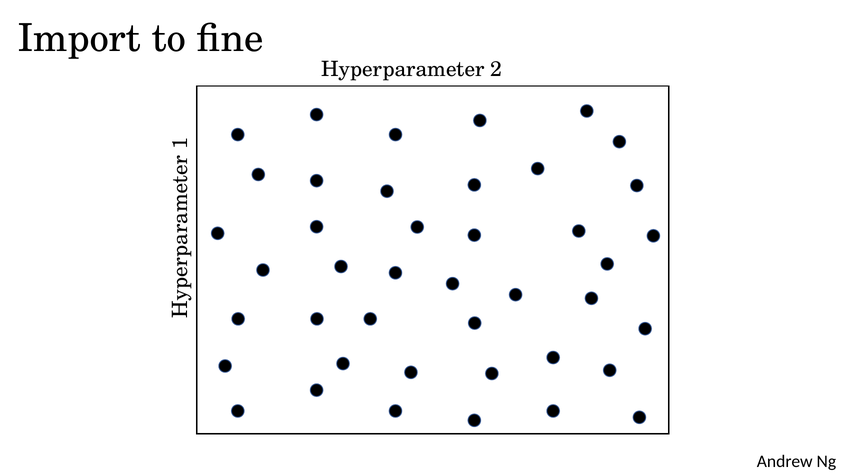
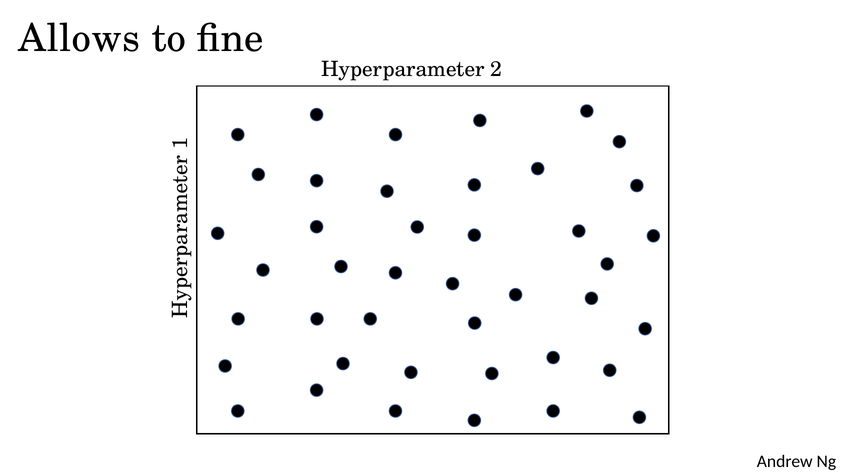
Import: Import -> Allows
